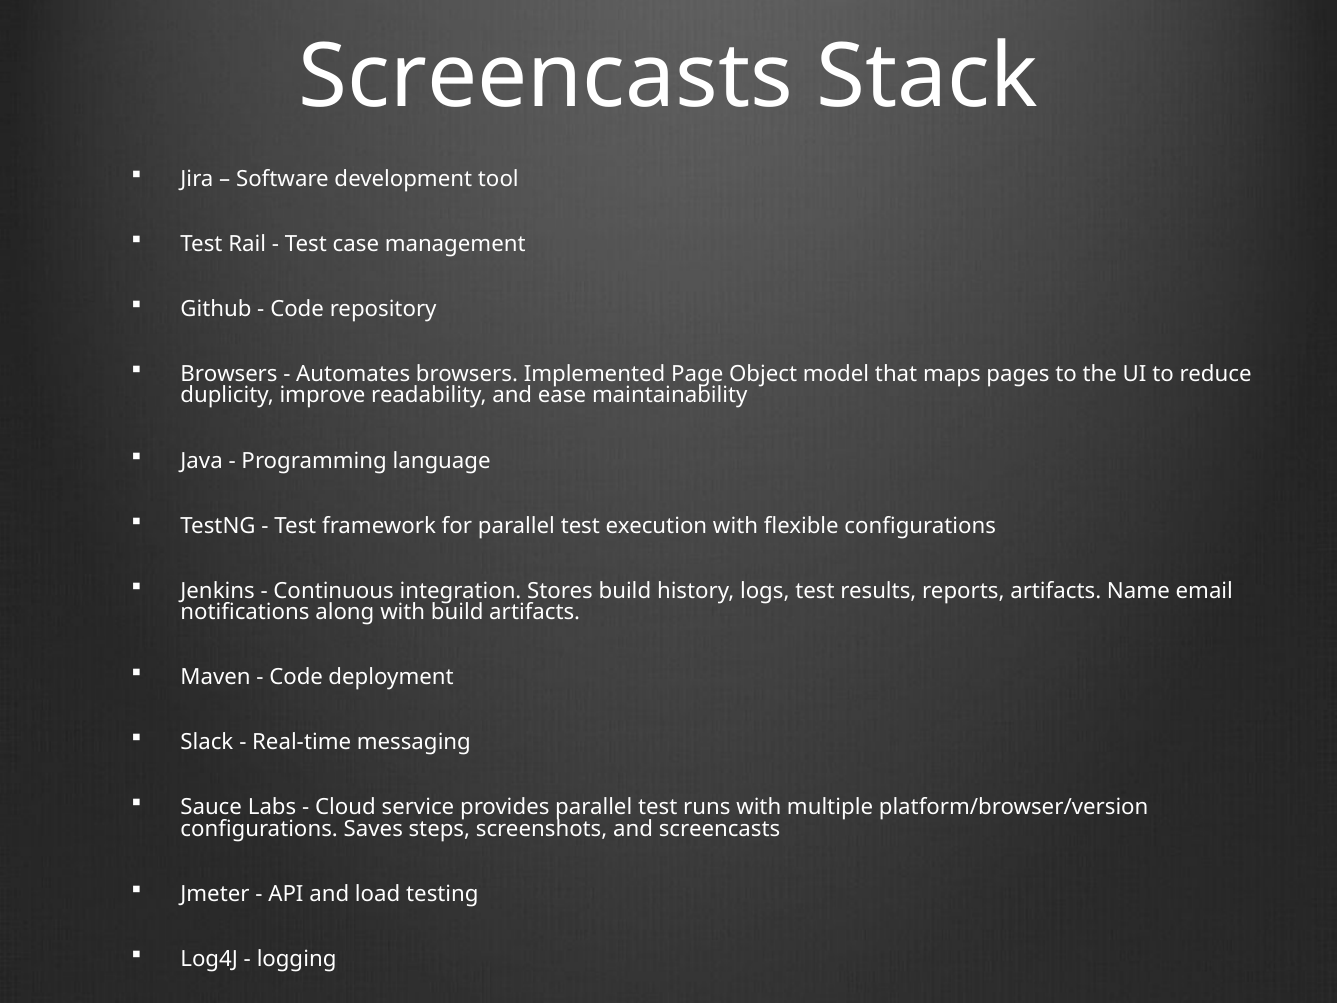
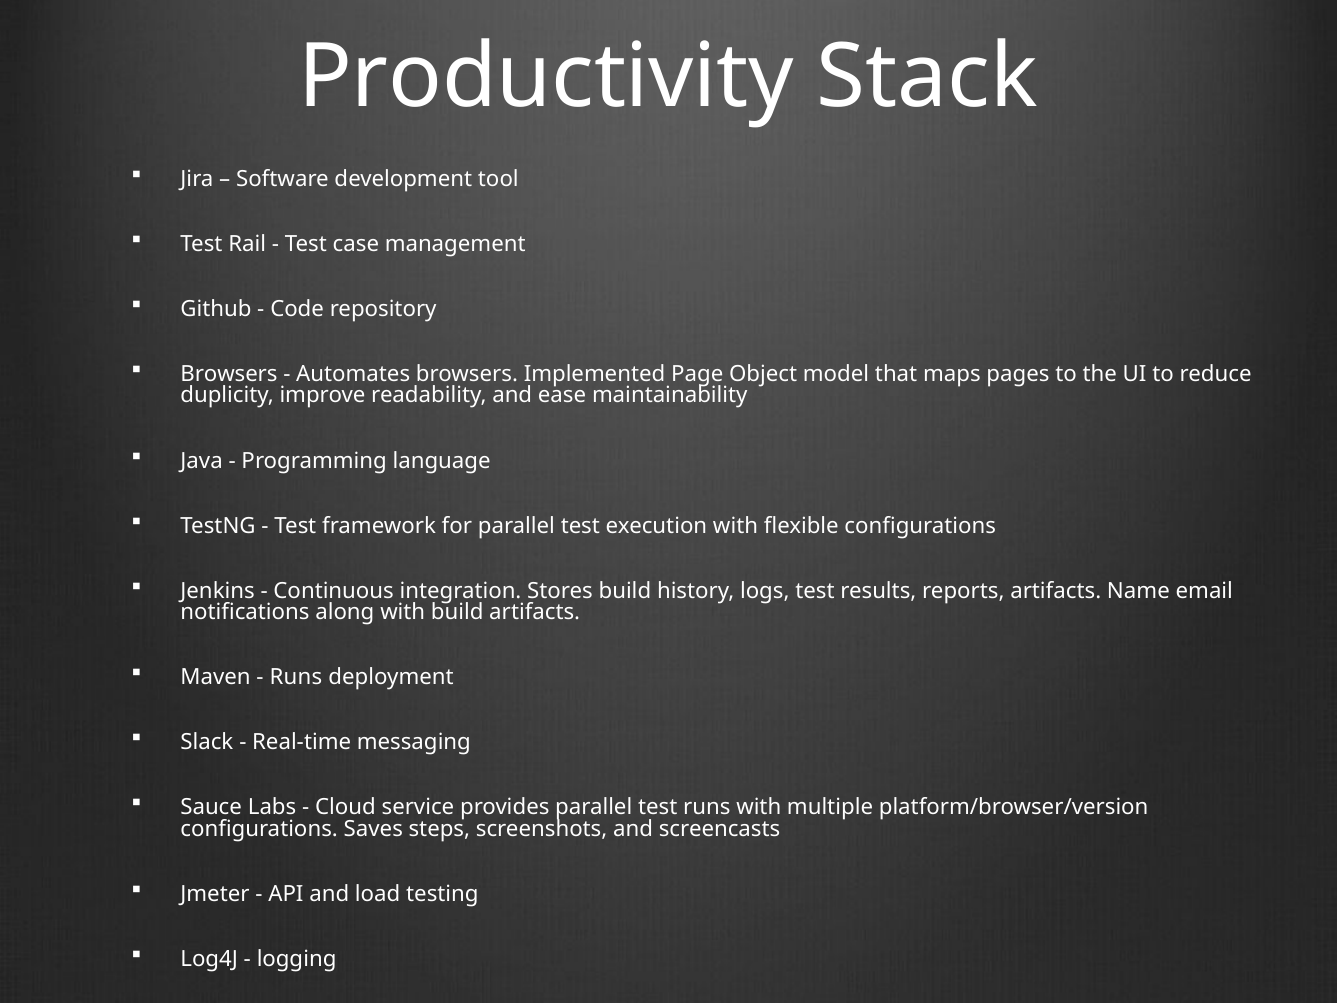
Screencasts at (546, 77): Screencasts -> Productivity
Code at (296, 677): Code -> Runs
